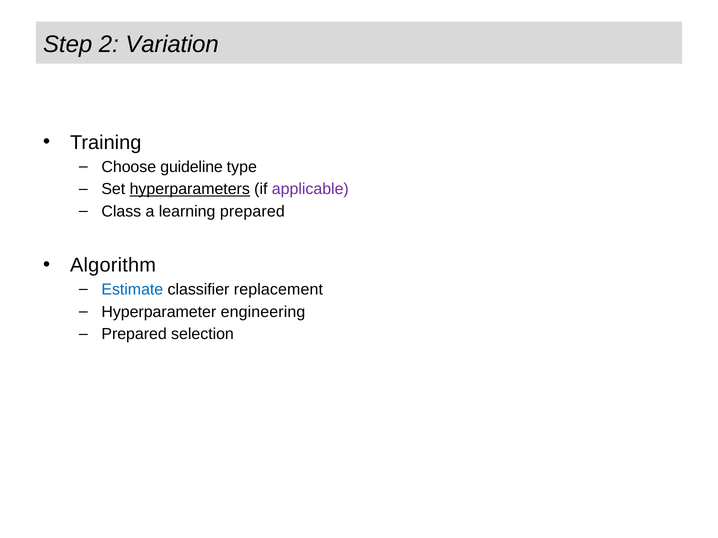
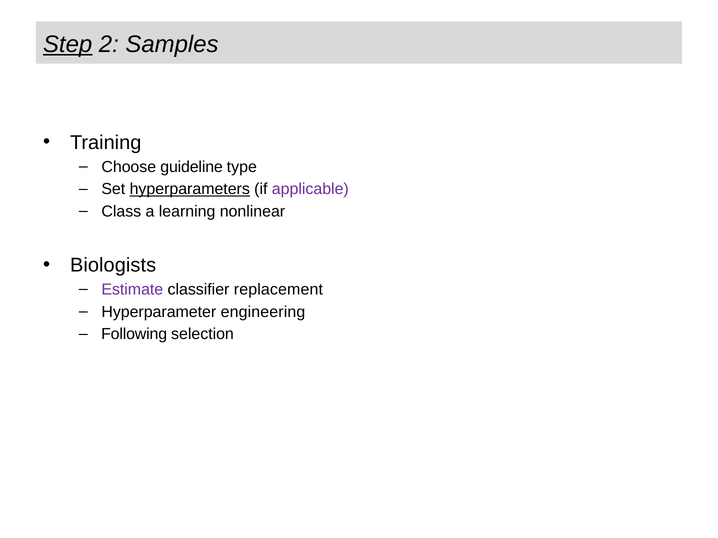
Step underline: none -> present
Variation: Variation -> Samples
learning prepared: prepared -> nonlinear
Algorithm: Algorithm -> Biologists
Estimate colour: blue -> purple
Prepared at (134, 334): Prepared -> Following
